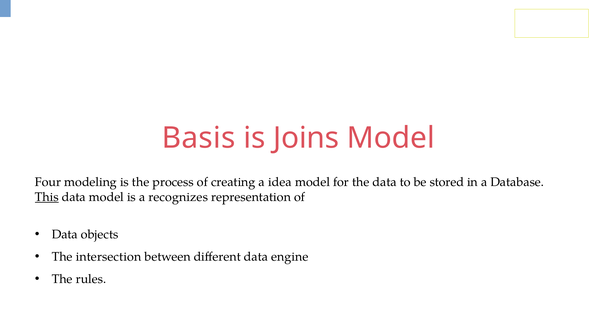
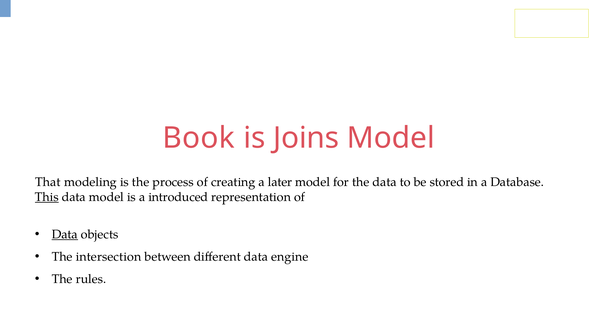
Basis: Basis -> Book
Four: Four -> That
idea: idea -> later
recognizes: recognizes -> introduced
Data at (65, 234) underline: none -> present
